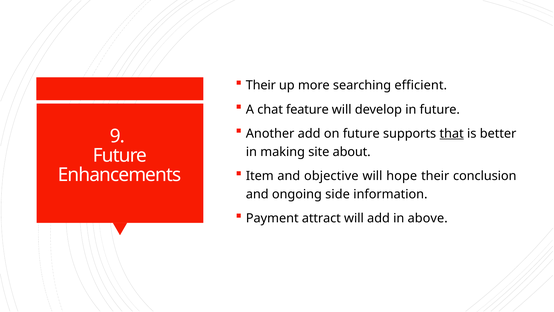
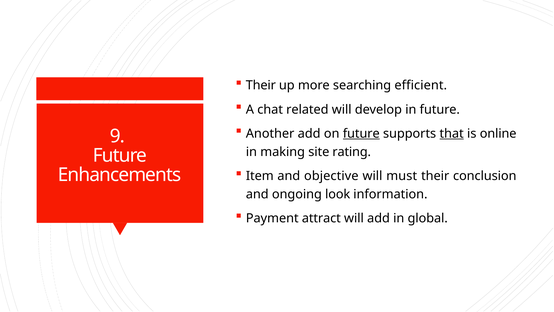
feature: feature -> related
future at (361, 133) underline: none -> present
better: better -> online
about: about -> rating
hope: hope -> must
side: side -> look
above: above -> global
